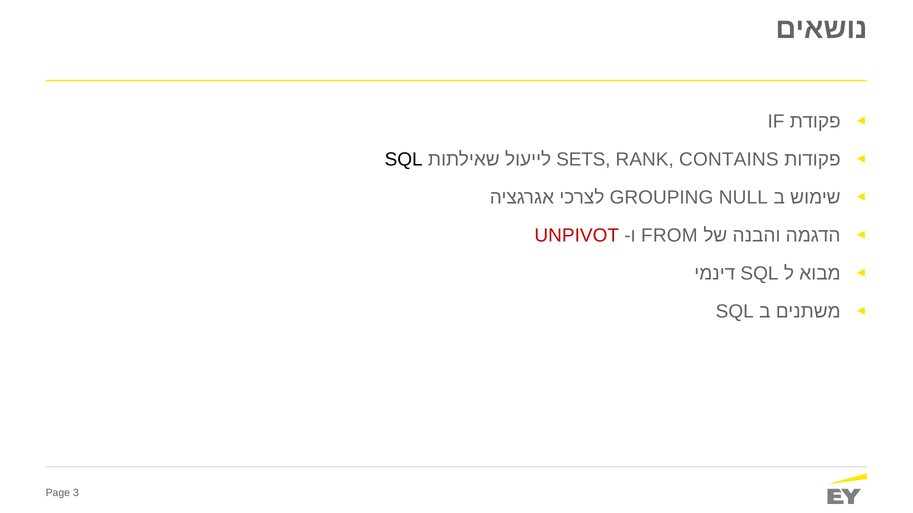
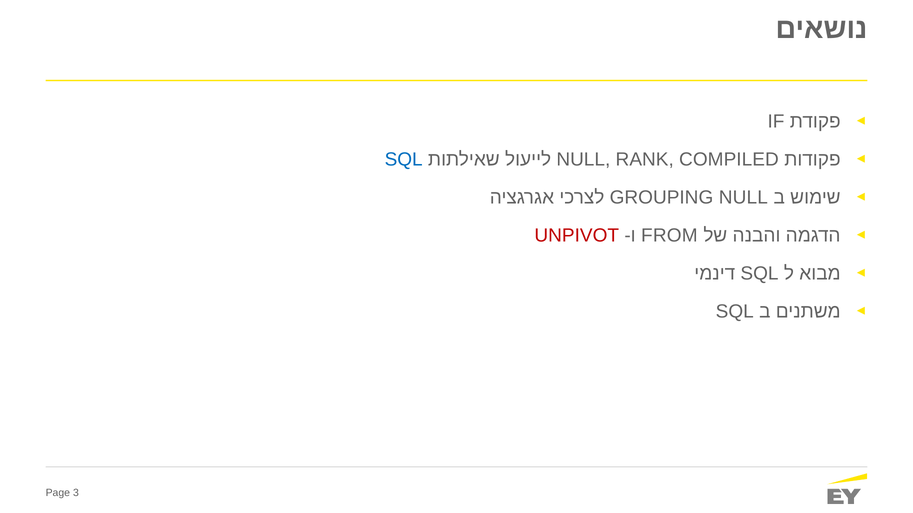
SQL at (404, 160) colour: black -> blue
SETS at (583, 160): SETS -> NULL
CONTAINS: CONTAINS -> COMPILED
